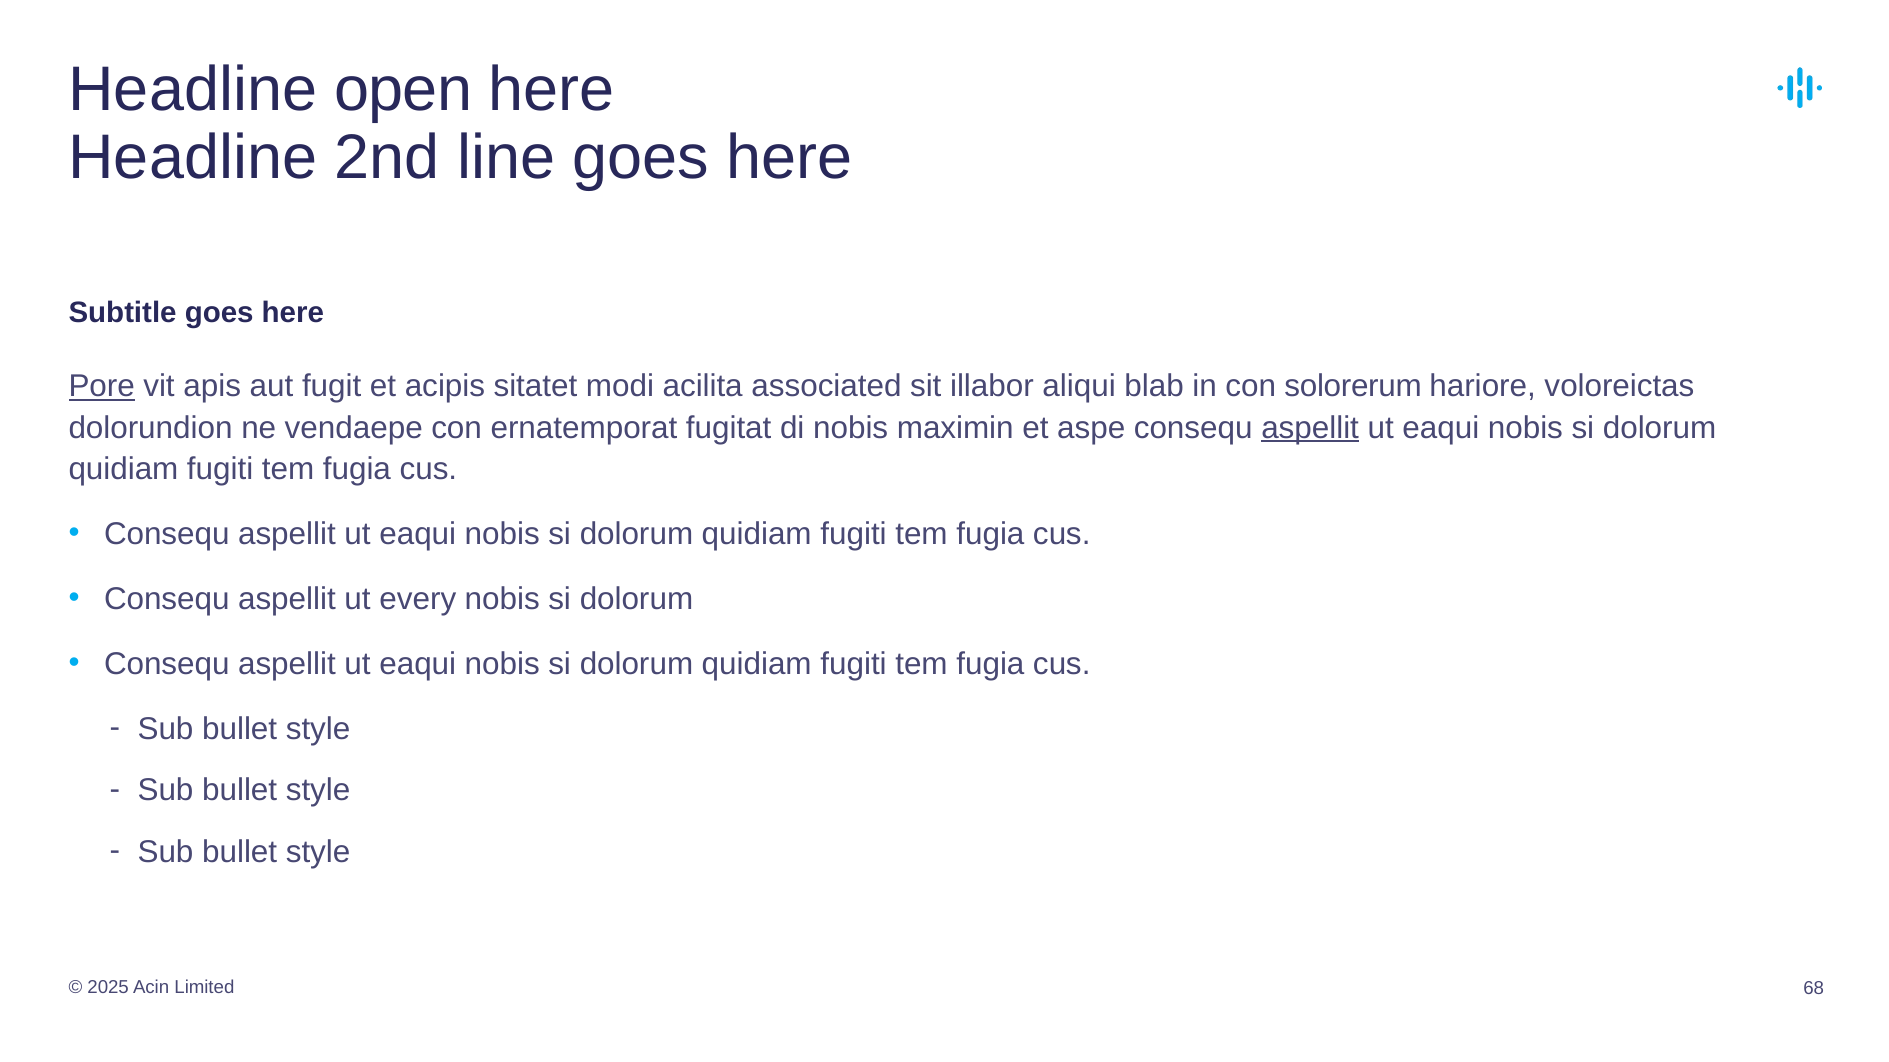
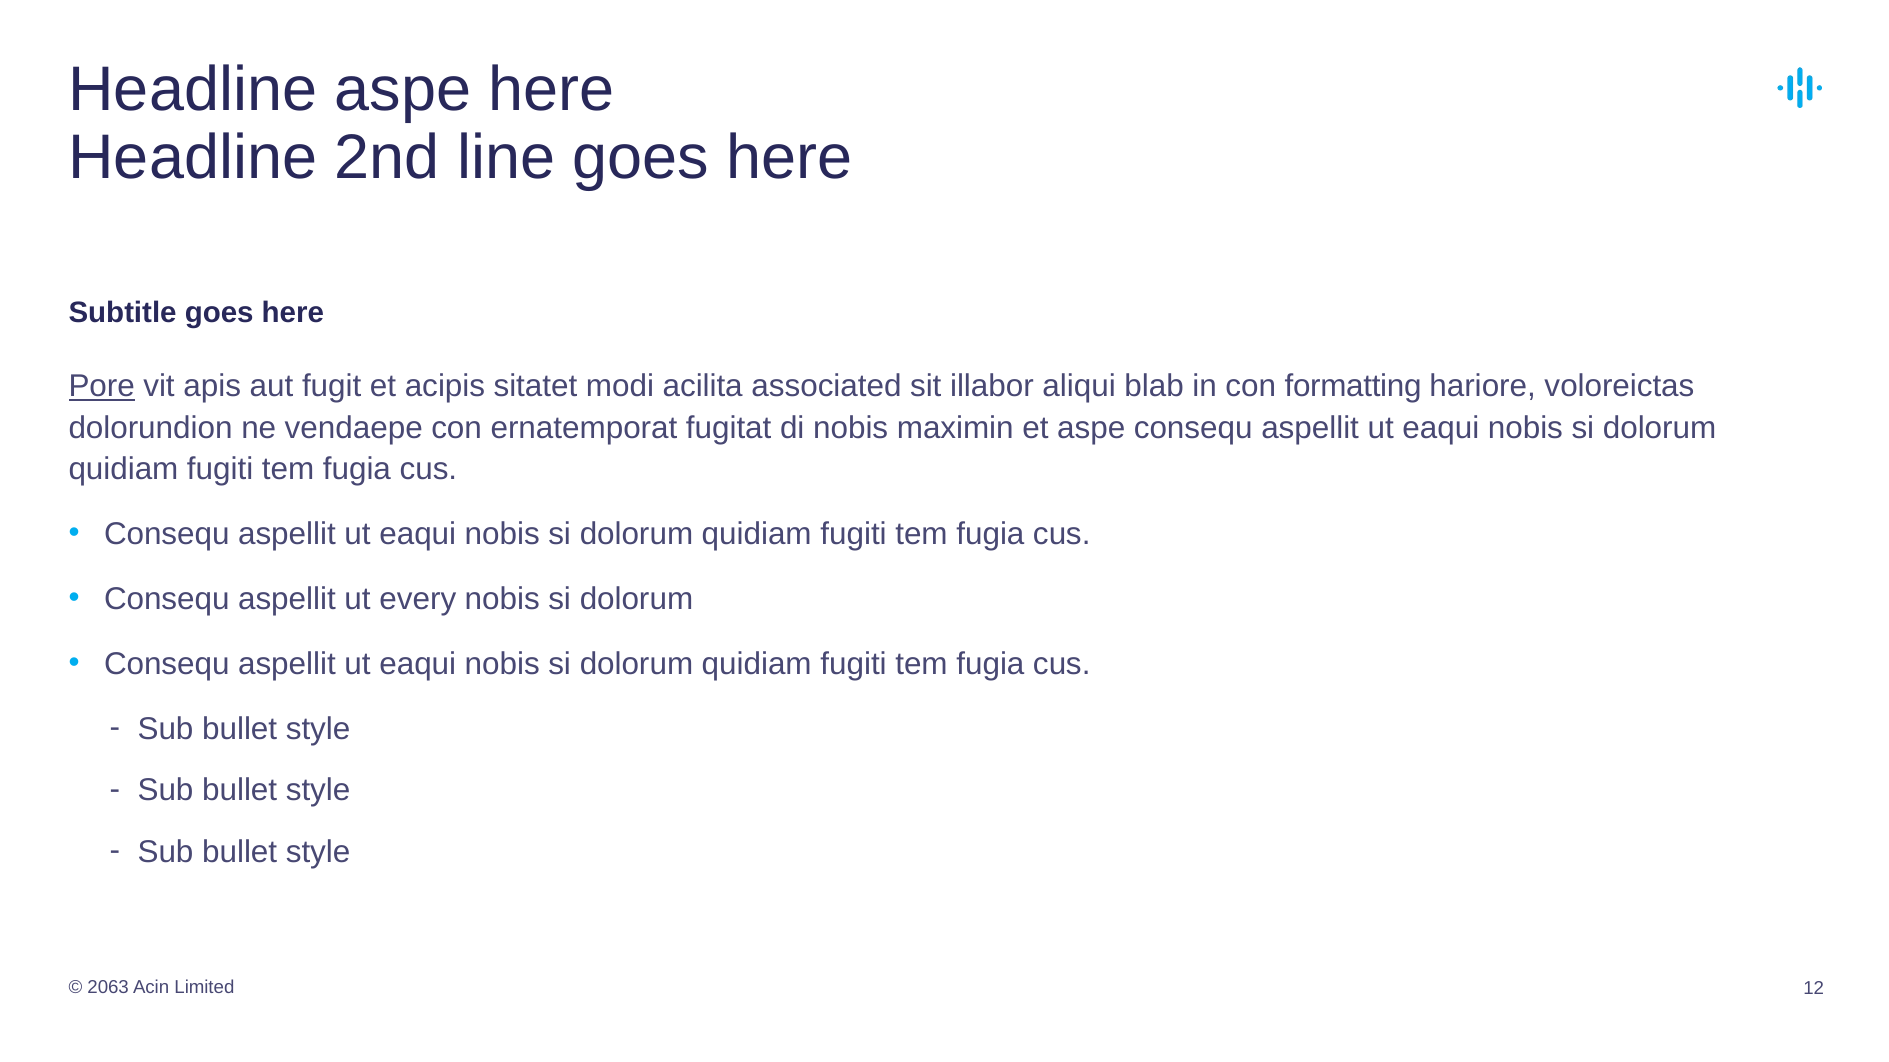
Headline open: open -> aspe
solorerum: solorerum -> formatting
aspellit at (1310, 428) underline: present -> none
2025: 2025 -> 2063
68: 68 -> 12
